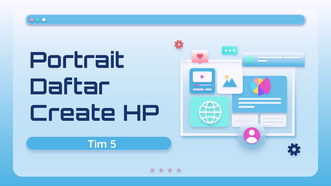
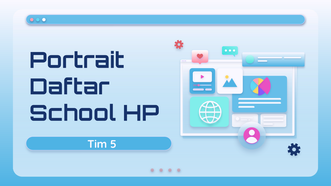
Create: Create -> School
